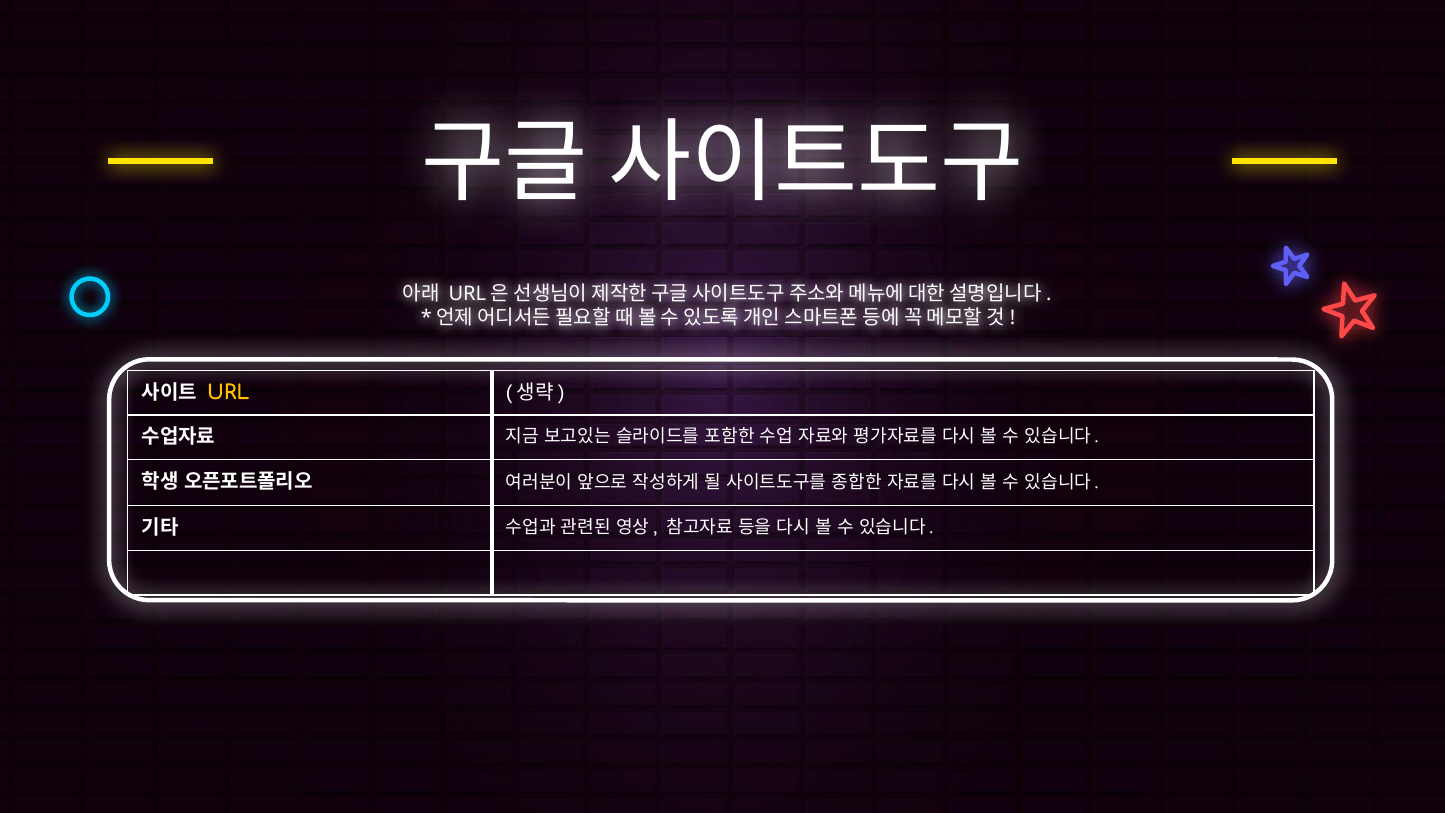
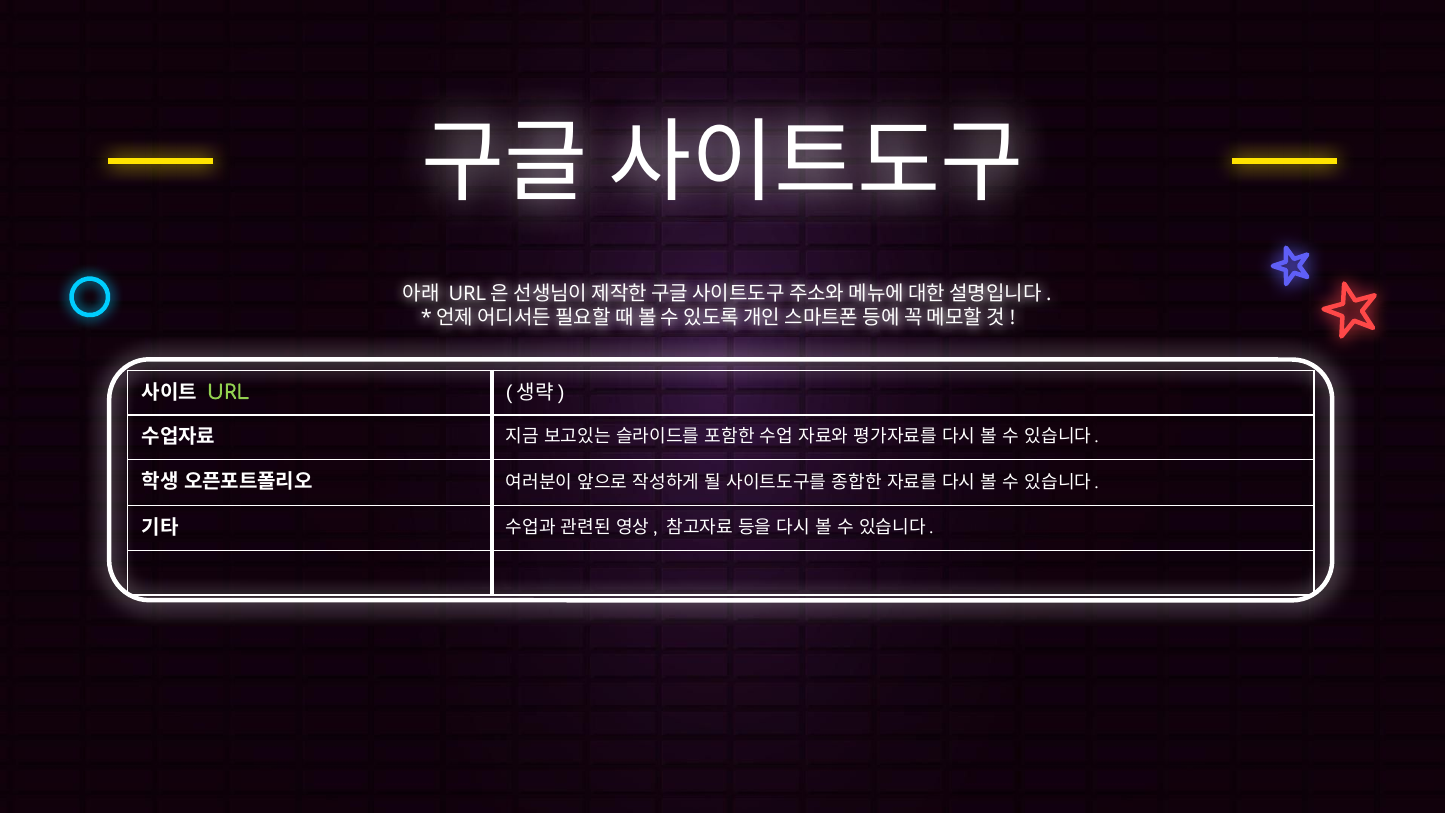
URL colour: yellow -> light green
